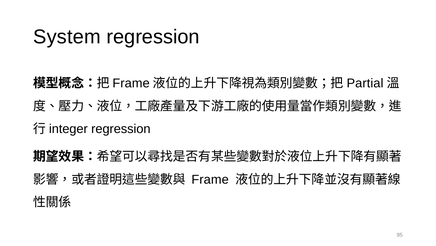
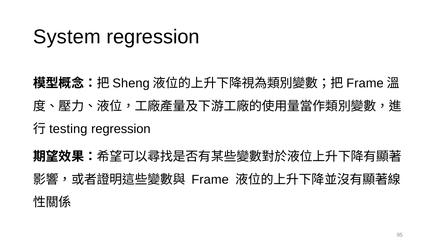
Frame at (131, 83): Frame -> Sheng
Partial at (365, 83): Partial -> Frame
integer: integer -> testing
